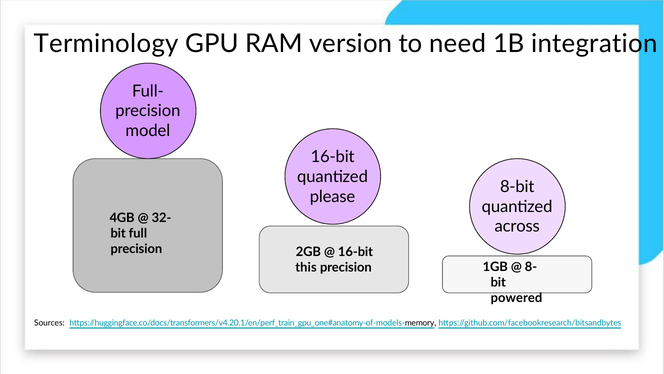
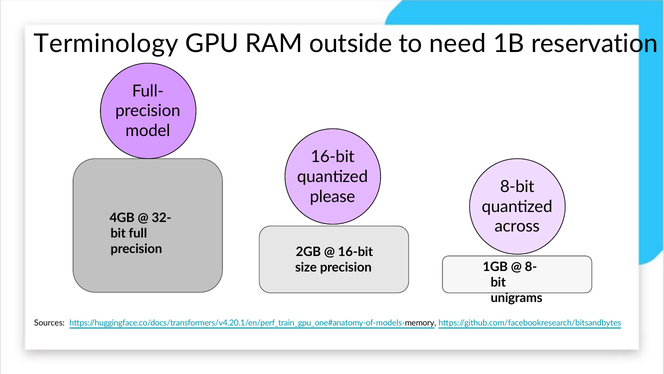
version: version -> outside
integration: integration -> reservation
this: this -> size
powered: powered -> unigrams
